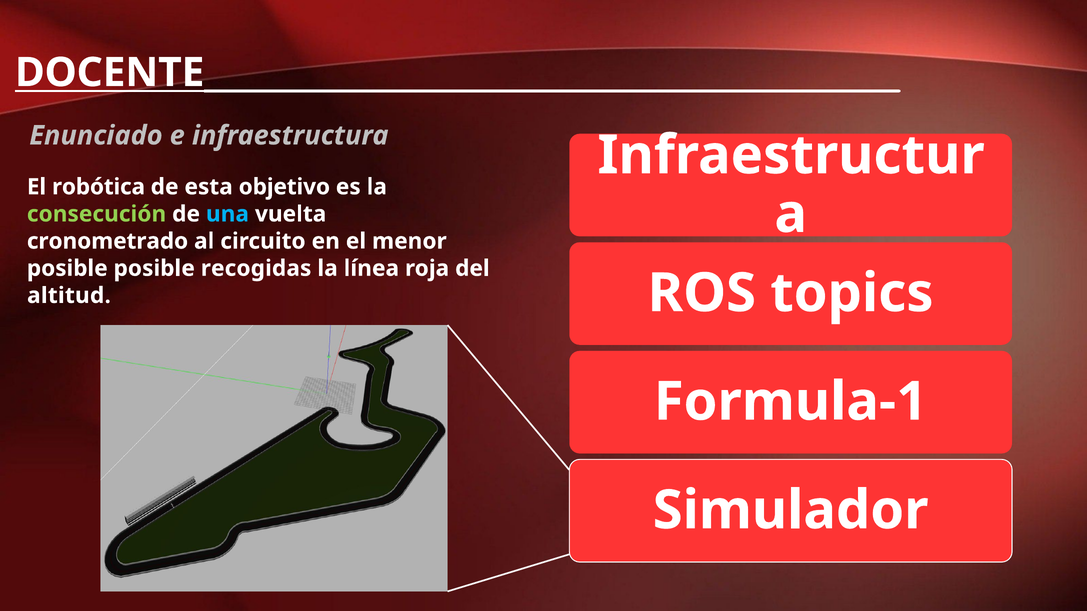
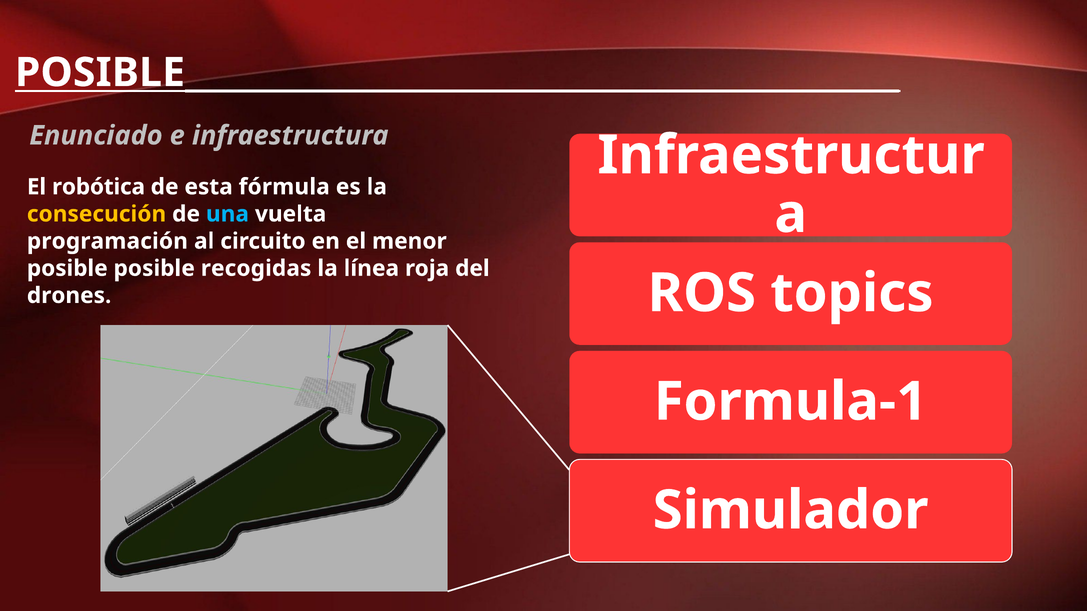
DOCENTE__________________________________________: DOCENTE__________________________________________ -> POSIBLE__________________________________________
objetivo: objetivo -> fórmula
consecución colour: light green -> yellow
cronometrado: cronometrado -> programación
altitud: altitud -> drones
